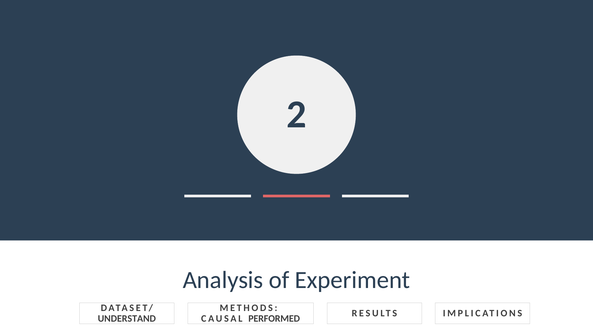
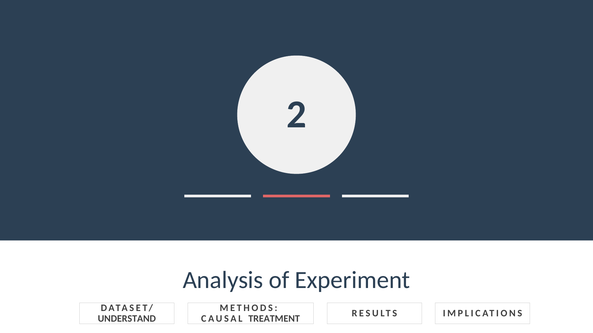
PERFORMED: PERFORMED -> TREATMENT
